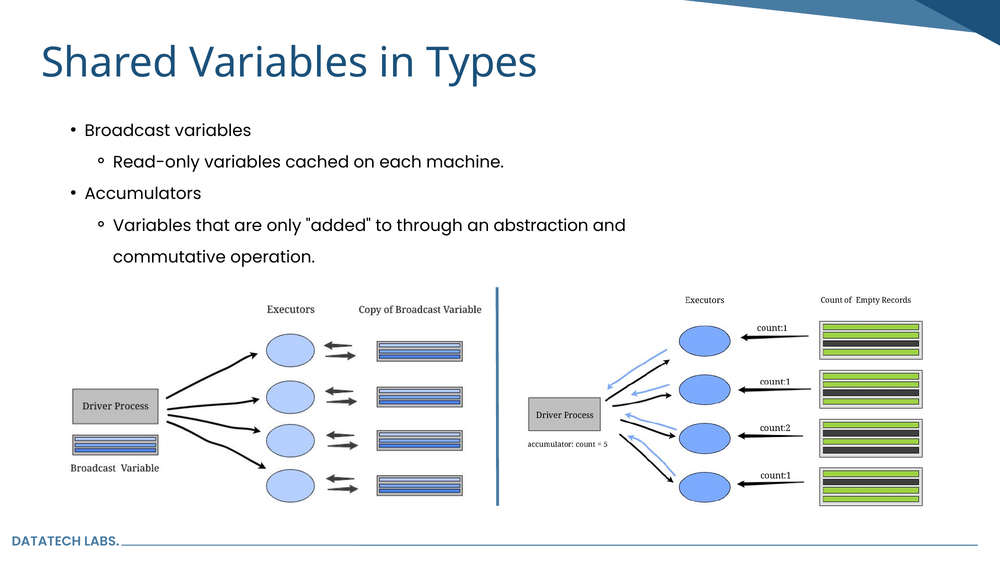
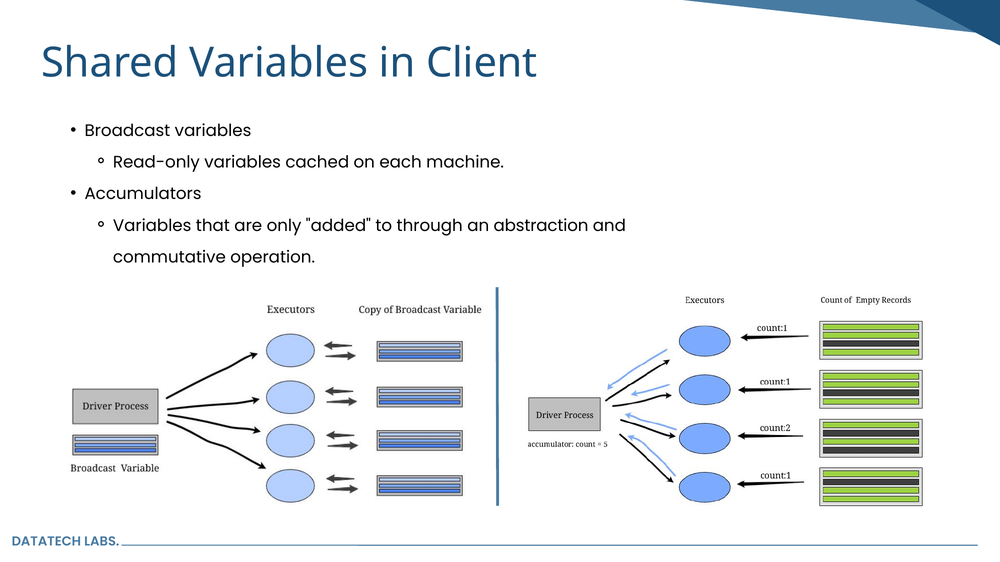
Types: Types -> Client
